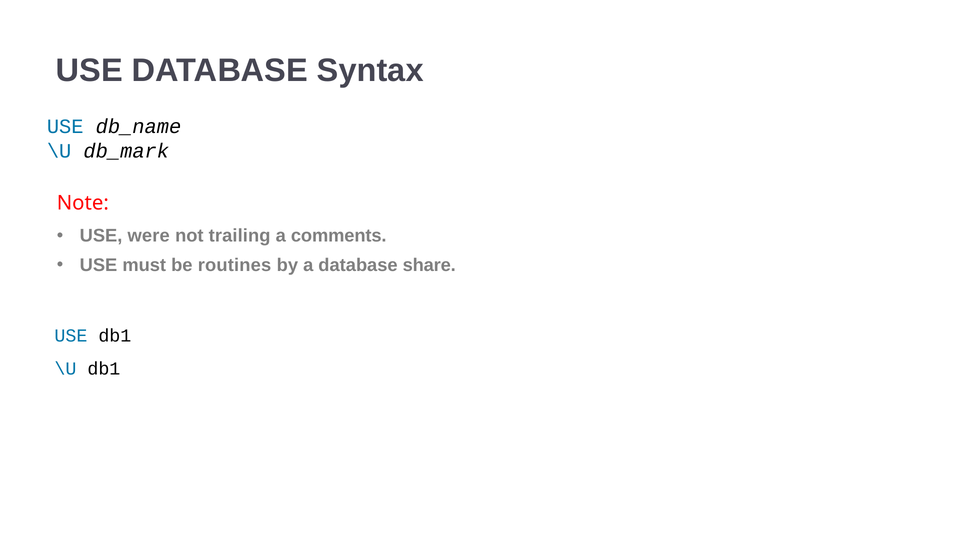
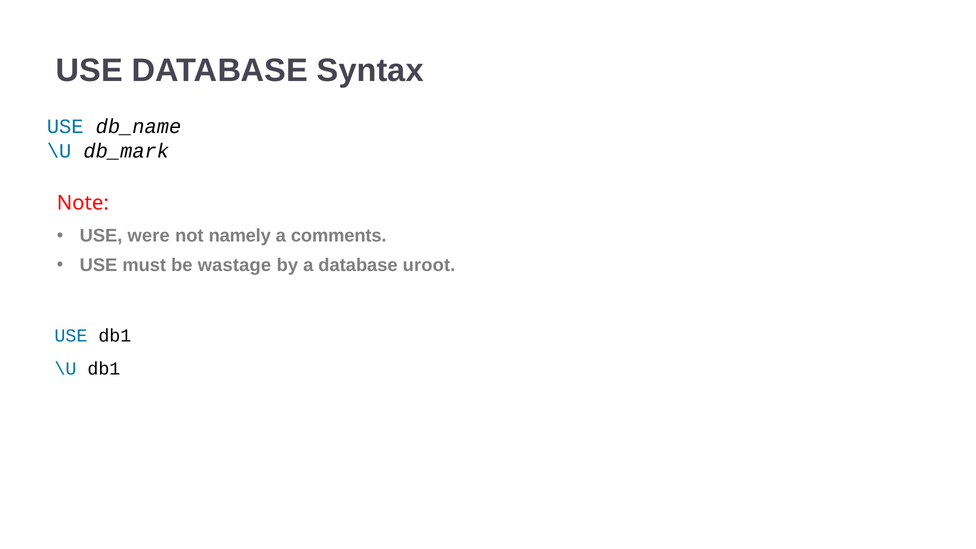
trailing: trailing -> namely
routines: routines -> wastage
share: share -> uroot
